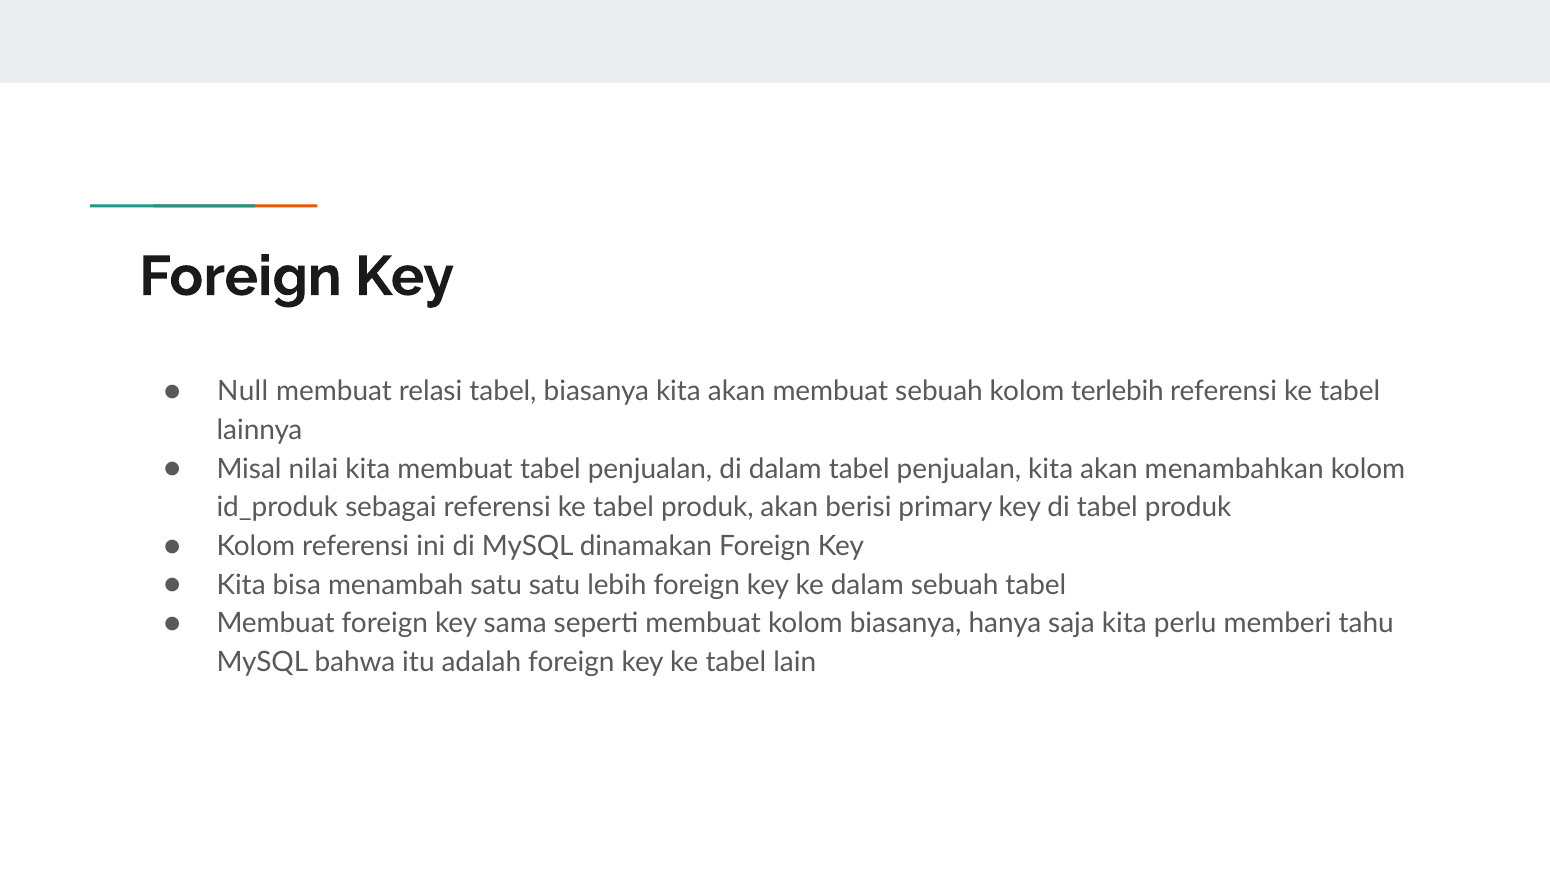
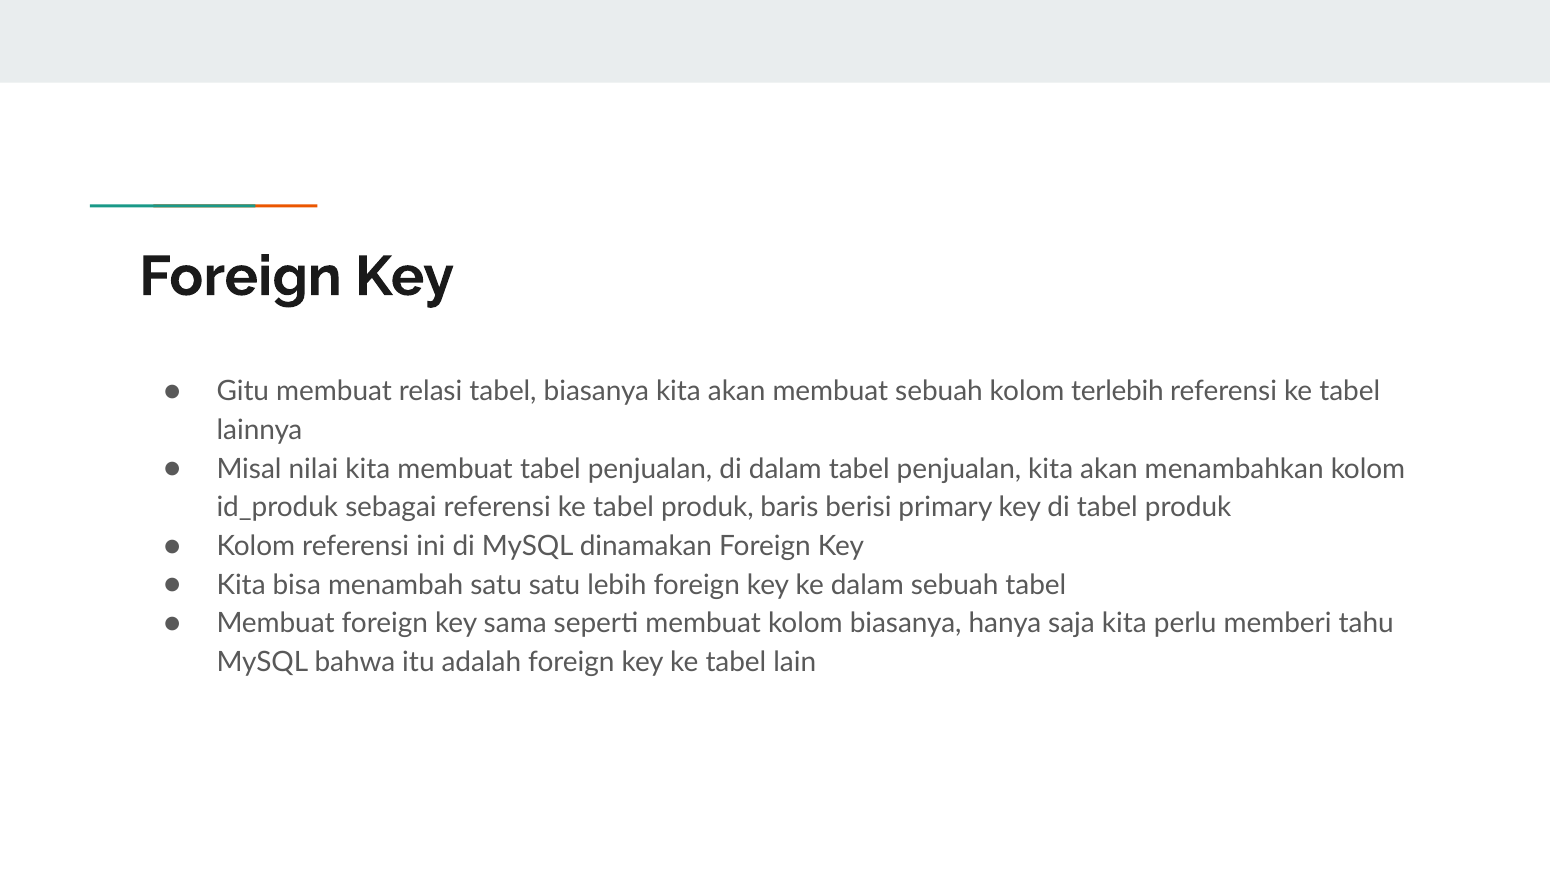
Null: Null -> Gitu
produk akan: akan -> baris
